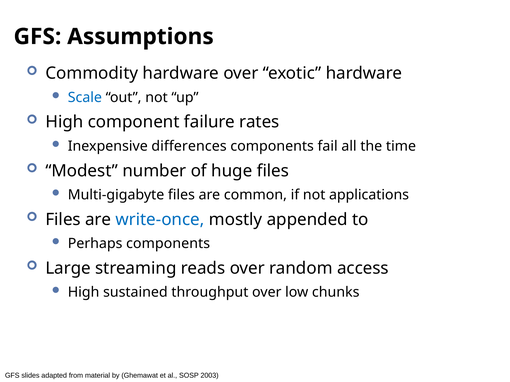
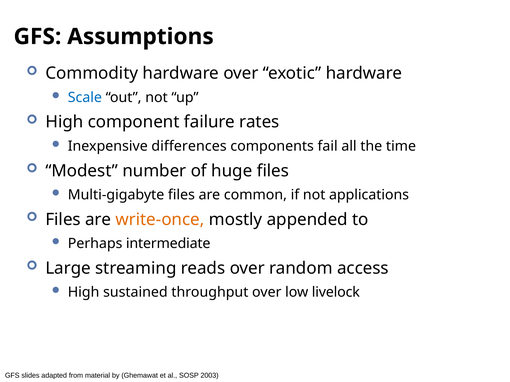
write-once colour: blue -> orange
Perhaps components: components -> intermediate
chunks: chunks -> livelock
